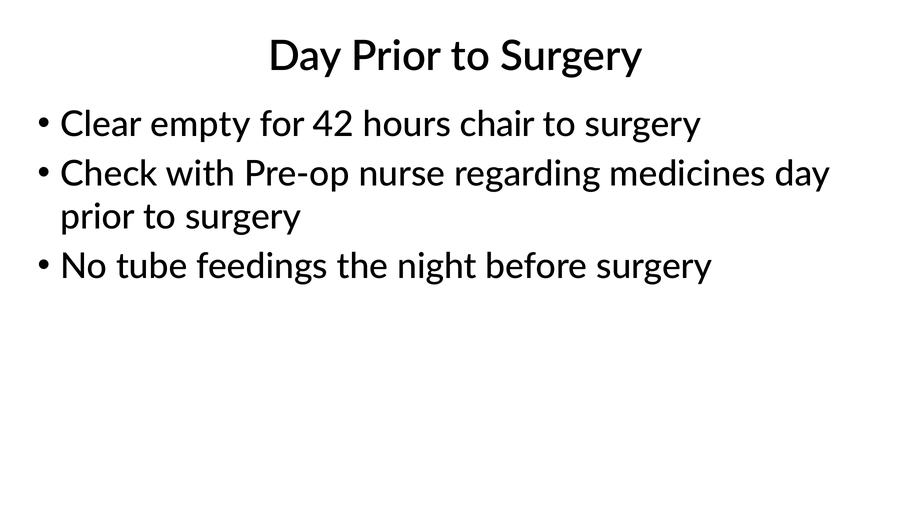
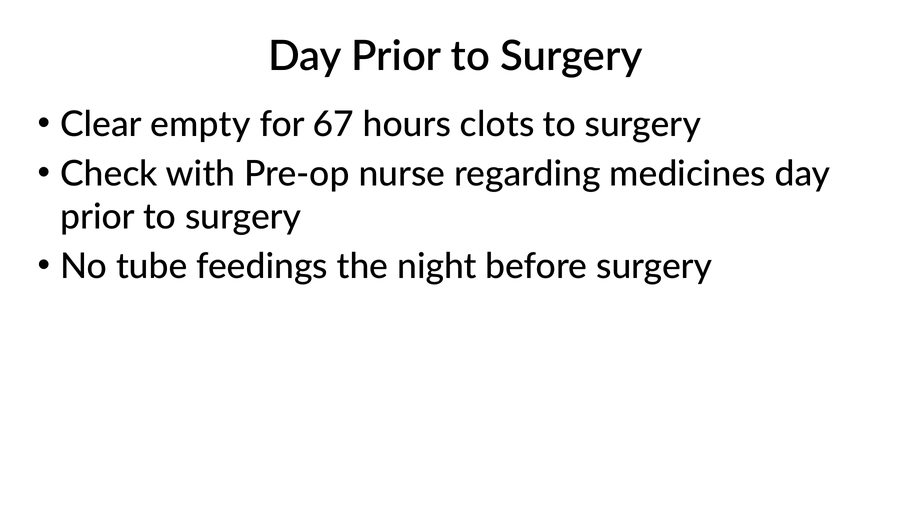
42: 42 -> 67
chair: chair -> clots
